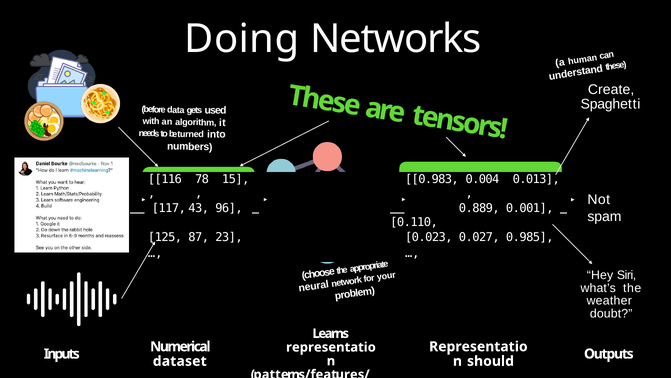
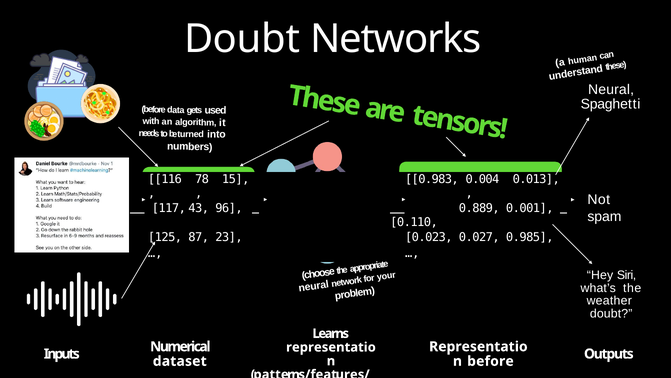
Doing at (242, 39): Doing -> Doubt
Create: Create -> Neural
should at (491, 361): should -> before
